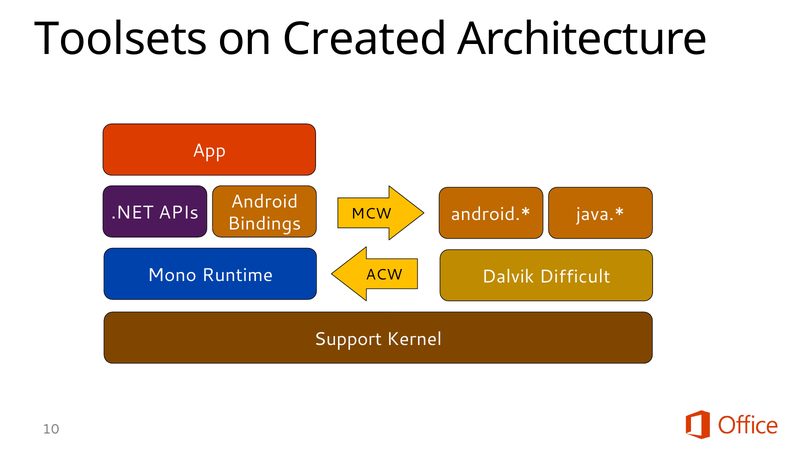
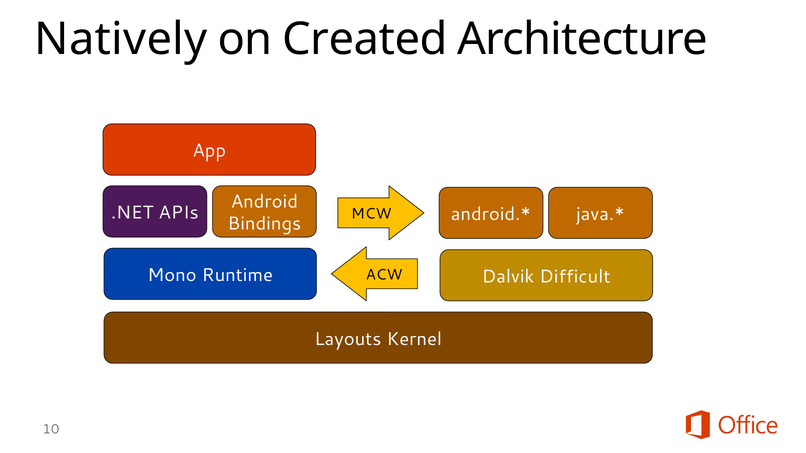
Toolsets: Toolsets -> Natively
Support: Support -> Layouts
